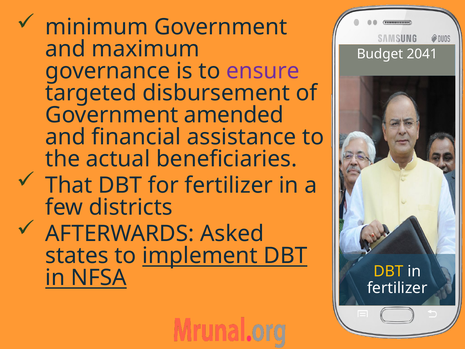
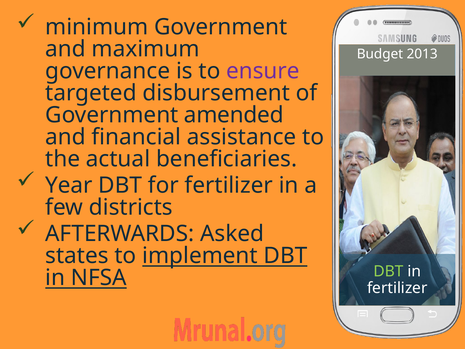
2041: 2041 -> 2013
That: That -> Year
DBT at (388, 271) colour: yellow -> light green
